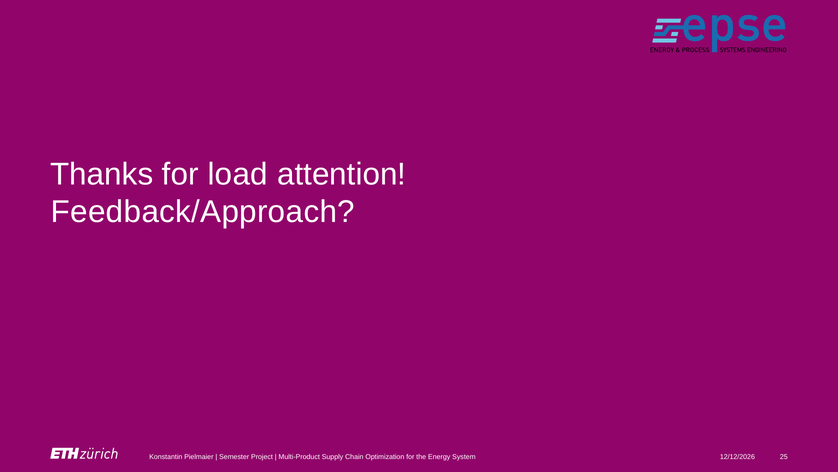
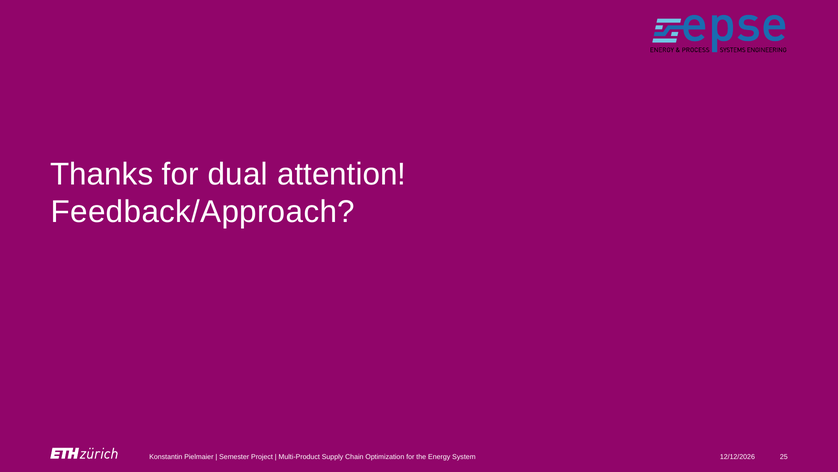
load: load -> dual
